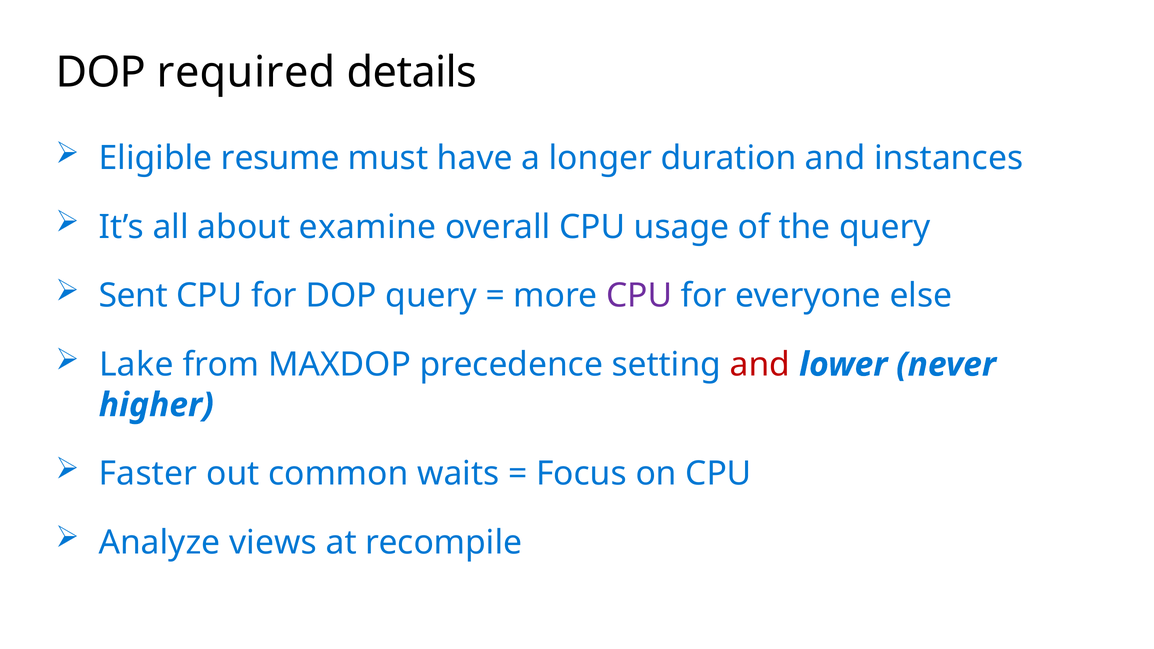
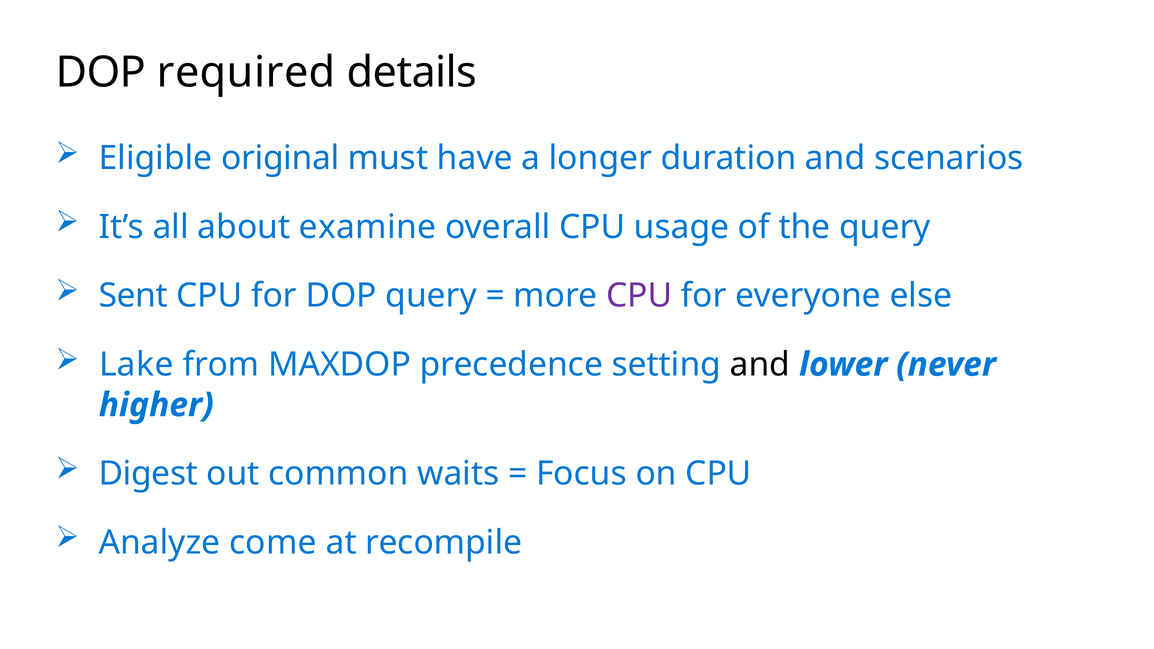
resume: resume -> original
instances: instances -> scenarios
and at (760, 365) colour: red -> black
Faster: Faster -> Digest
views: views -> come
